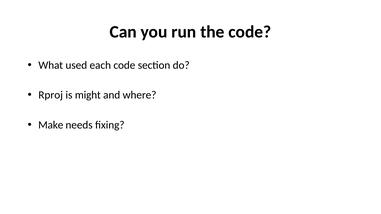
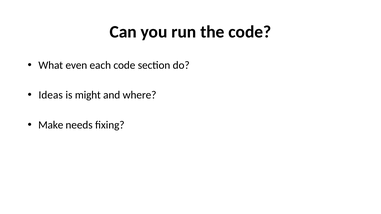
used: used -> even
Rproj: Rproj -> Ideas
